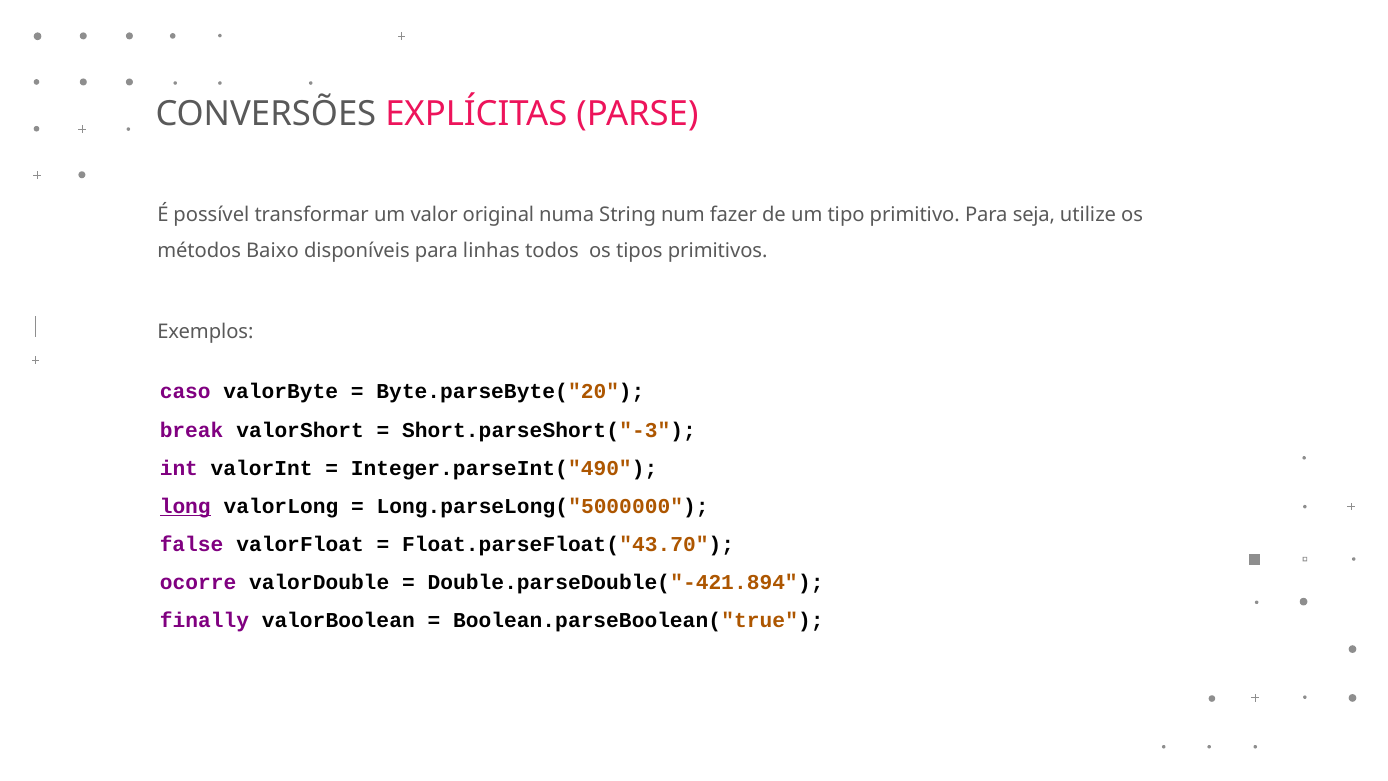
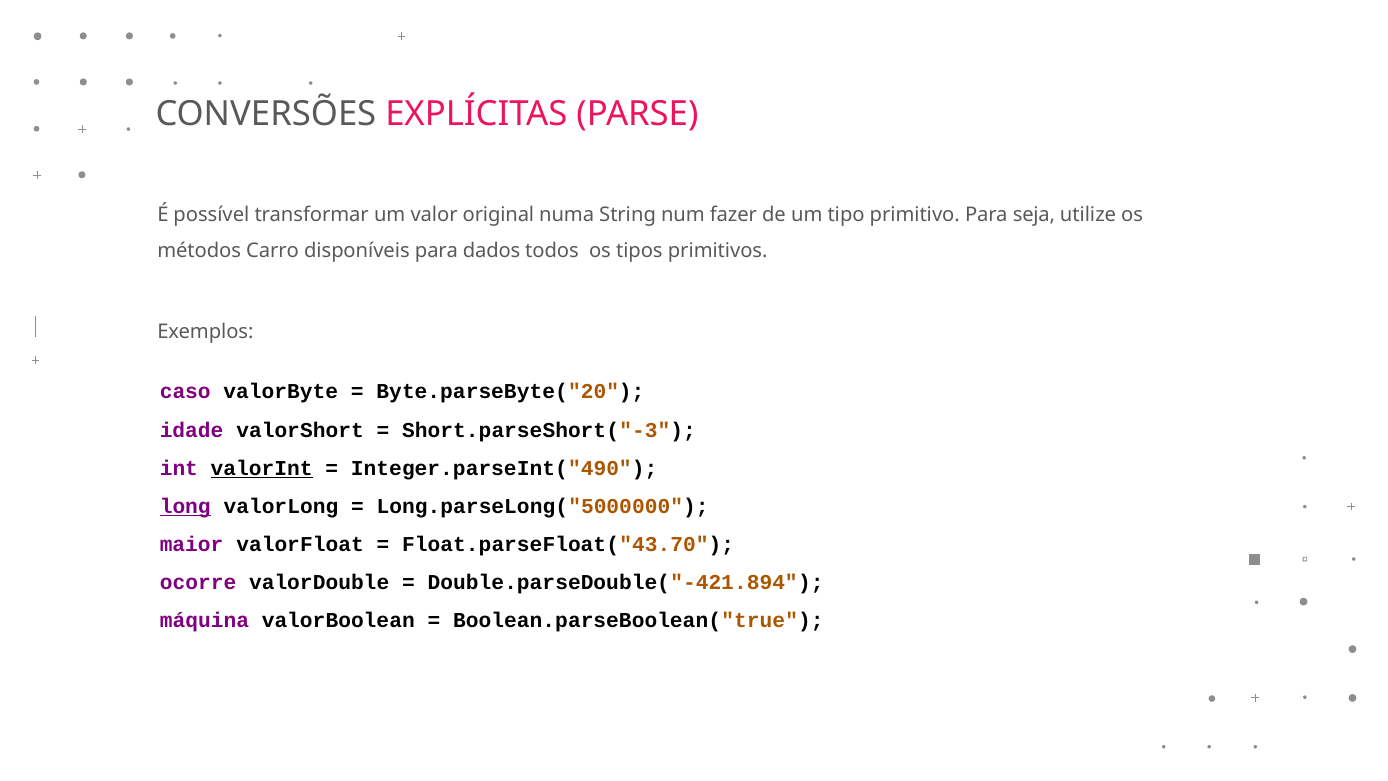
Baixo: Baixo -> Carro
linhas: linhas -> dados
break: break -> idade
valorInt underline: none -> present
false: false -> maior
finally: finally -> máquina
